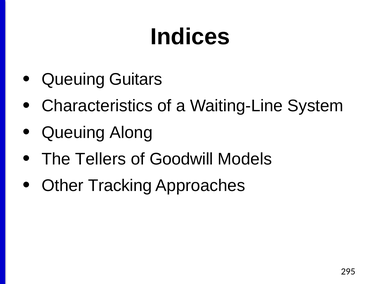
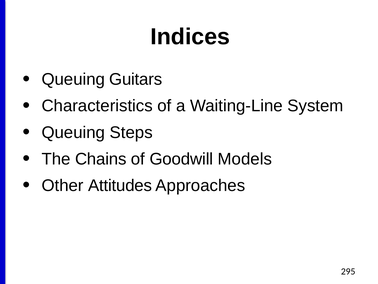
Along: Along -> Steps
Tellers: Tellers -> Chains
Tracking: Tracking -> Attitudes
